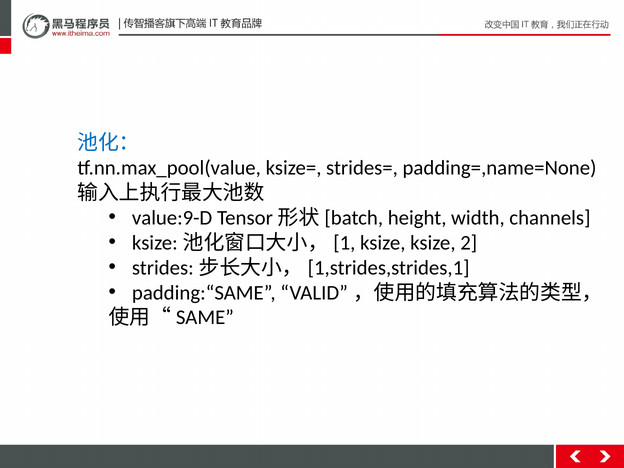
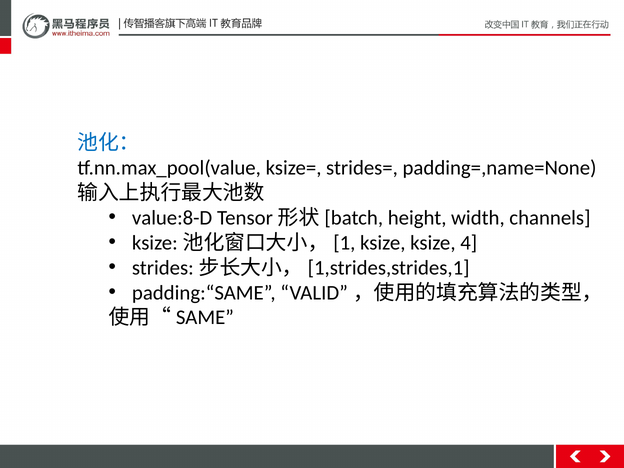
value:9-D: value:9-D -> value:8-D
2: 2 -> 4
